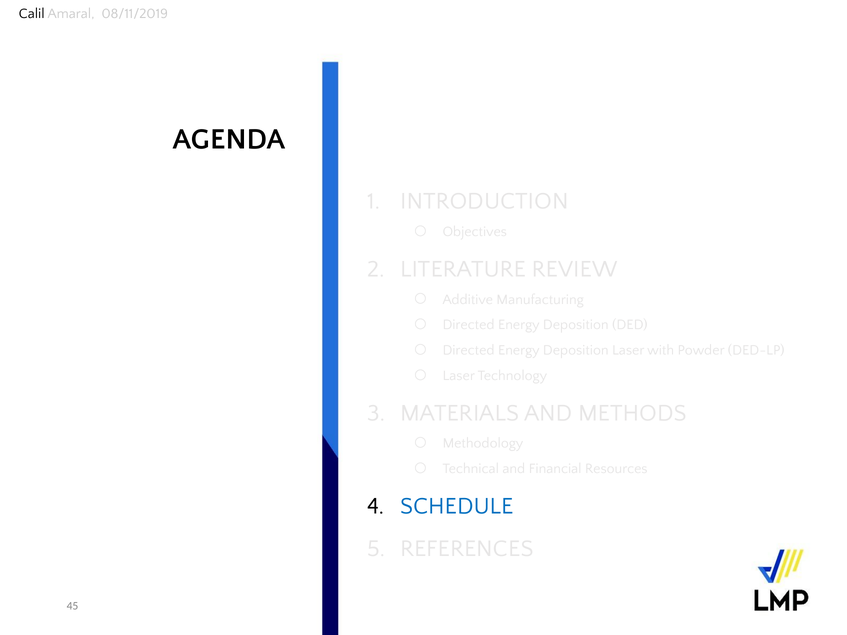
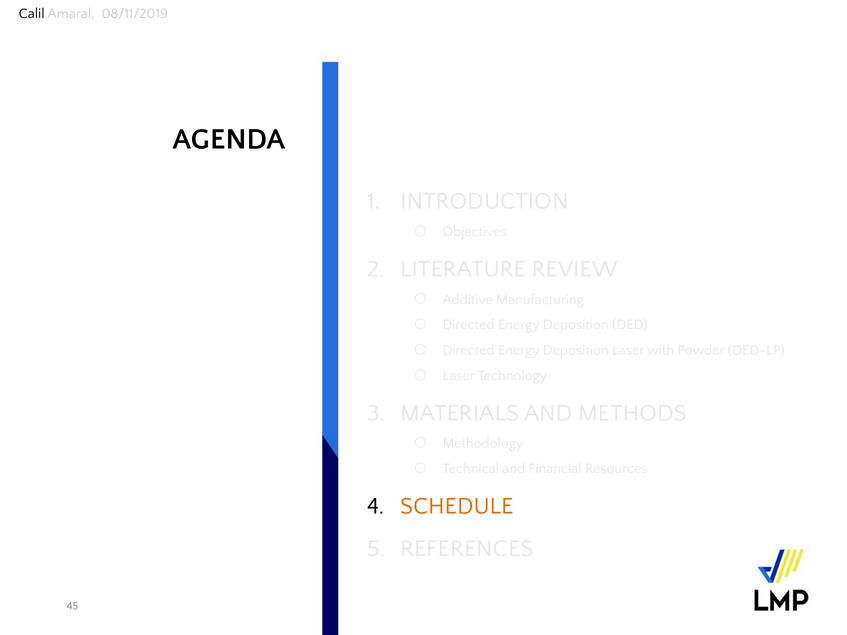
SCHEDULE colour: blue -> orange
